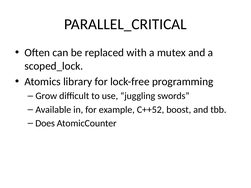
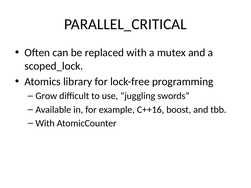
C++52: C++52 -> C++16
Does at (45, 123): Does -> With
